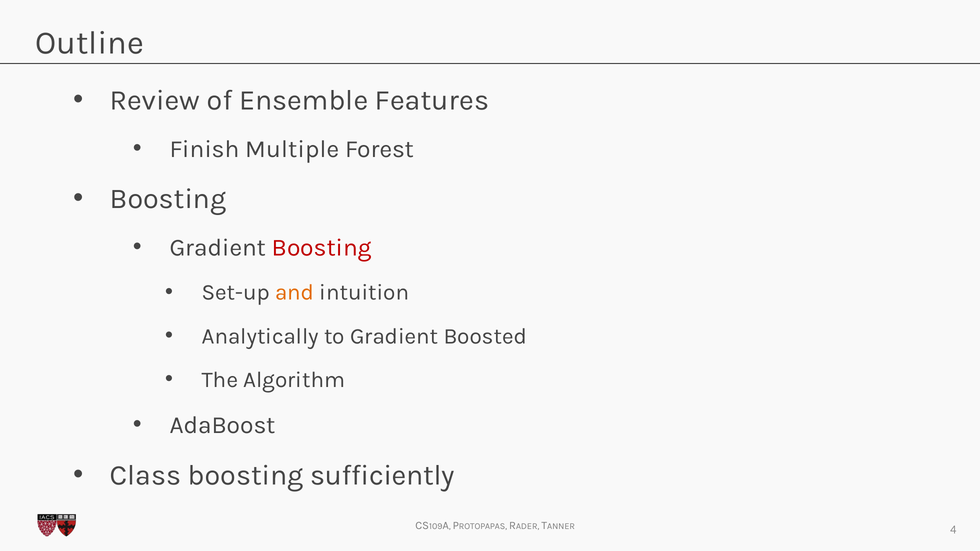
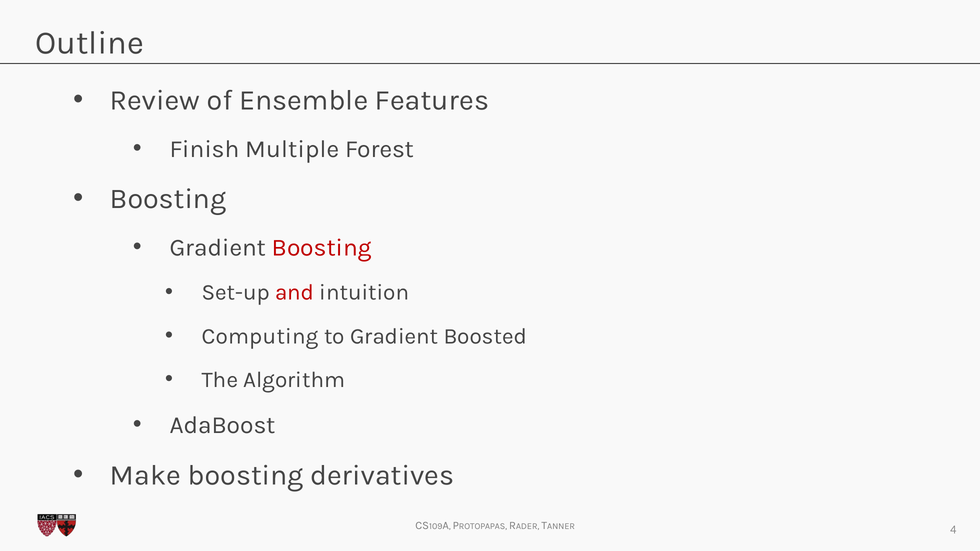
and colour: orange -> red
Analytically: Analytically -> Computing
Class: Class -> Make
sufficiently: sufficiently -> derivatives
